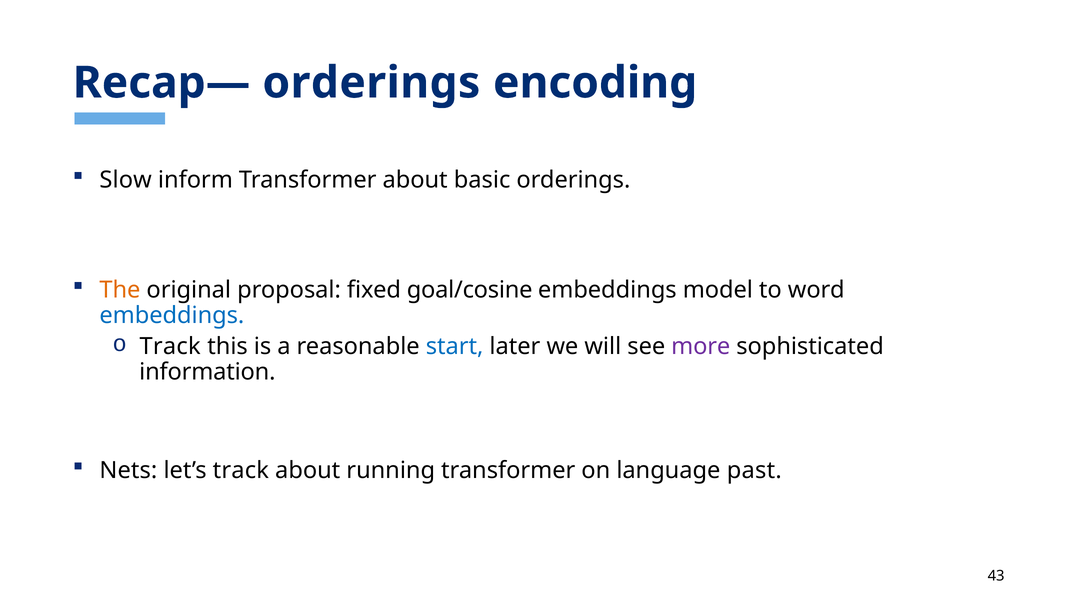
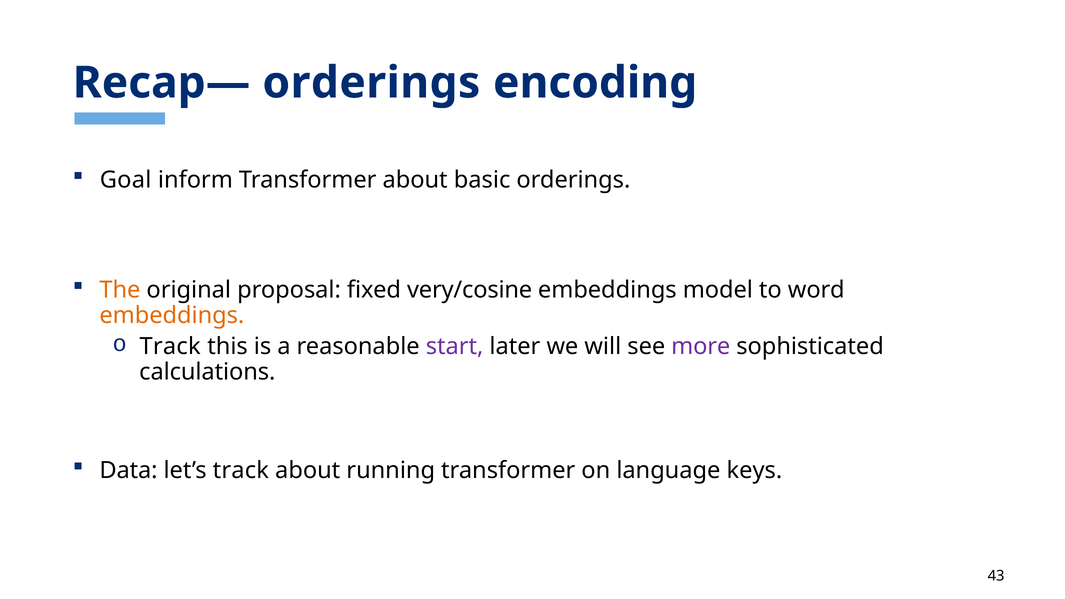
Slow: Slow -> Goal
goal/cosine: goal/cosine -> very/cosine
embeddings at (172, 315) colour: blue -> orange
start colour: blue -> purple
information: information -> calculations
Nets: Nets -> Data
past: past -> keys
